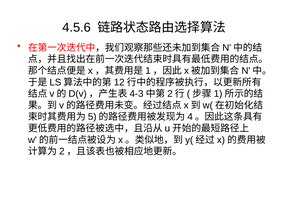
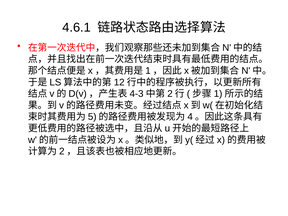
4.5.6: 4.5.6 -> 4.6.1
